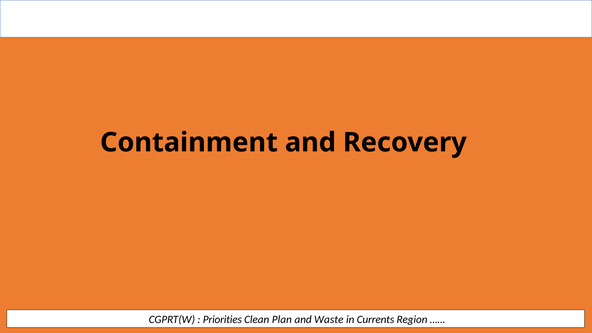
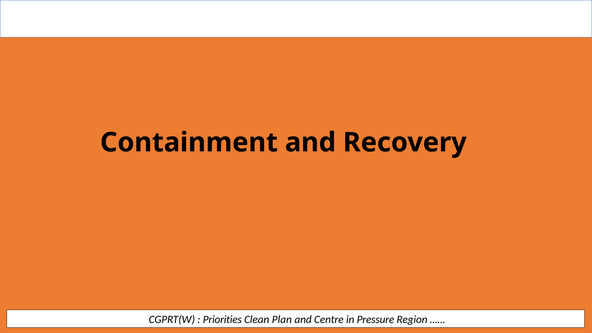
Waste: Waste -> Centre
Currents: Currents -> Pressure
